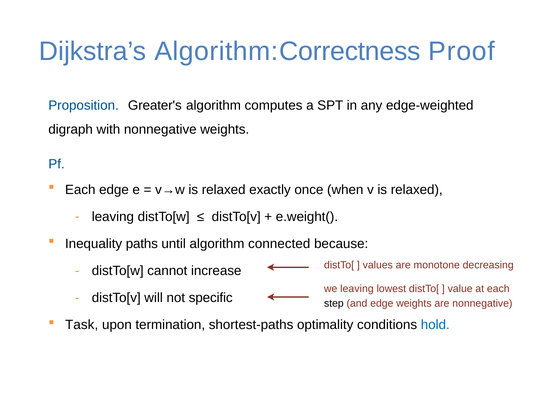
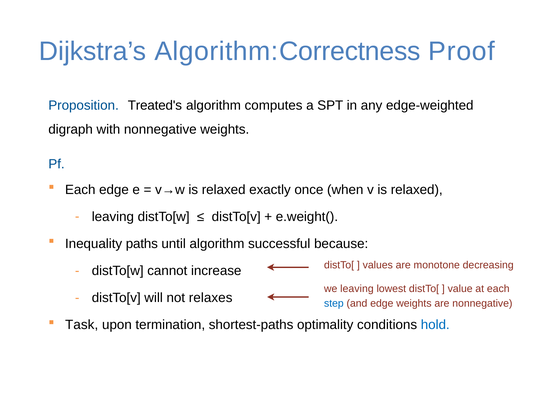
Greater's: Greater's -> Treated's
connected: connected -> successful
specific: specific -> relaxes
step colour: black -> blue
